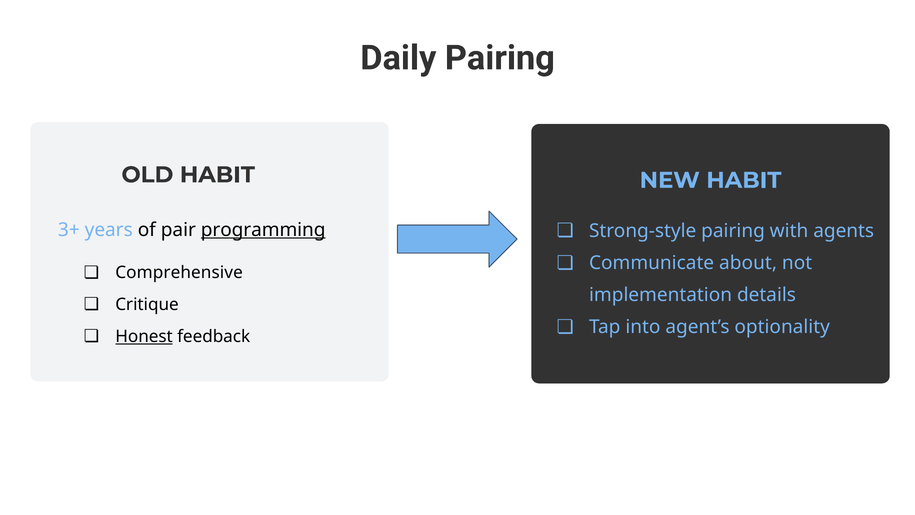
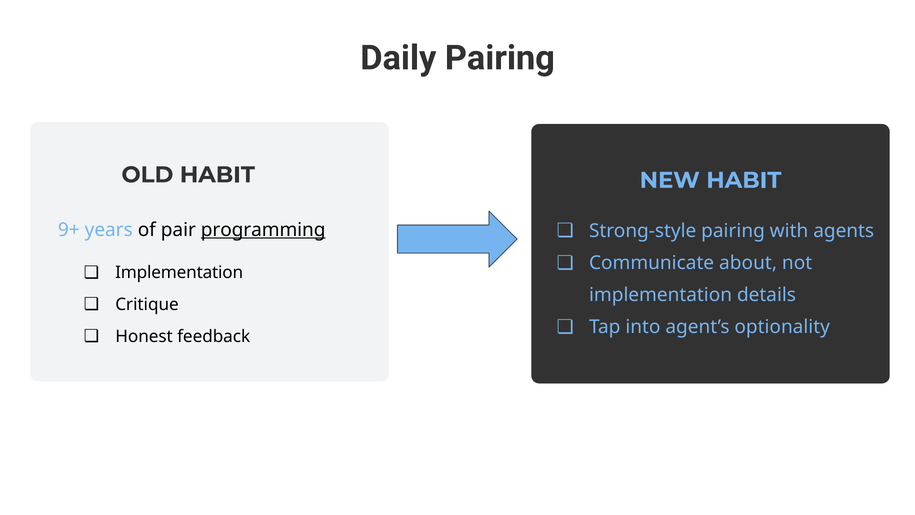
3+: 3+ -> 9+
Comprehensive at (179, 272): Comprehensive -> Implementation
Honest underline: present -> none
